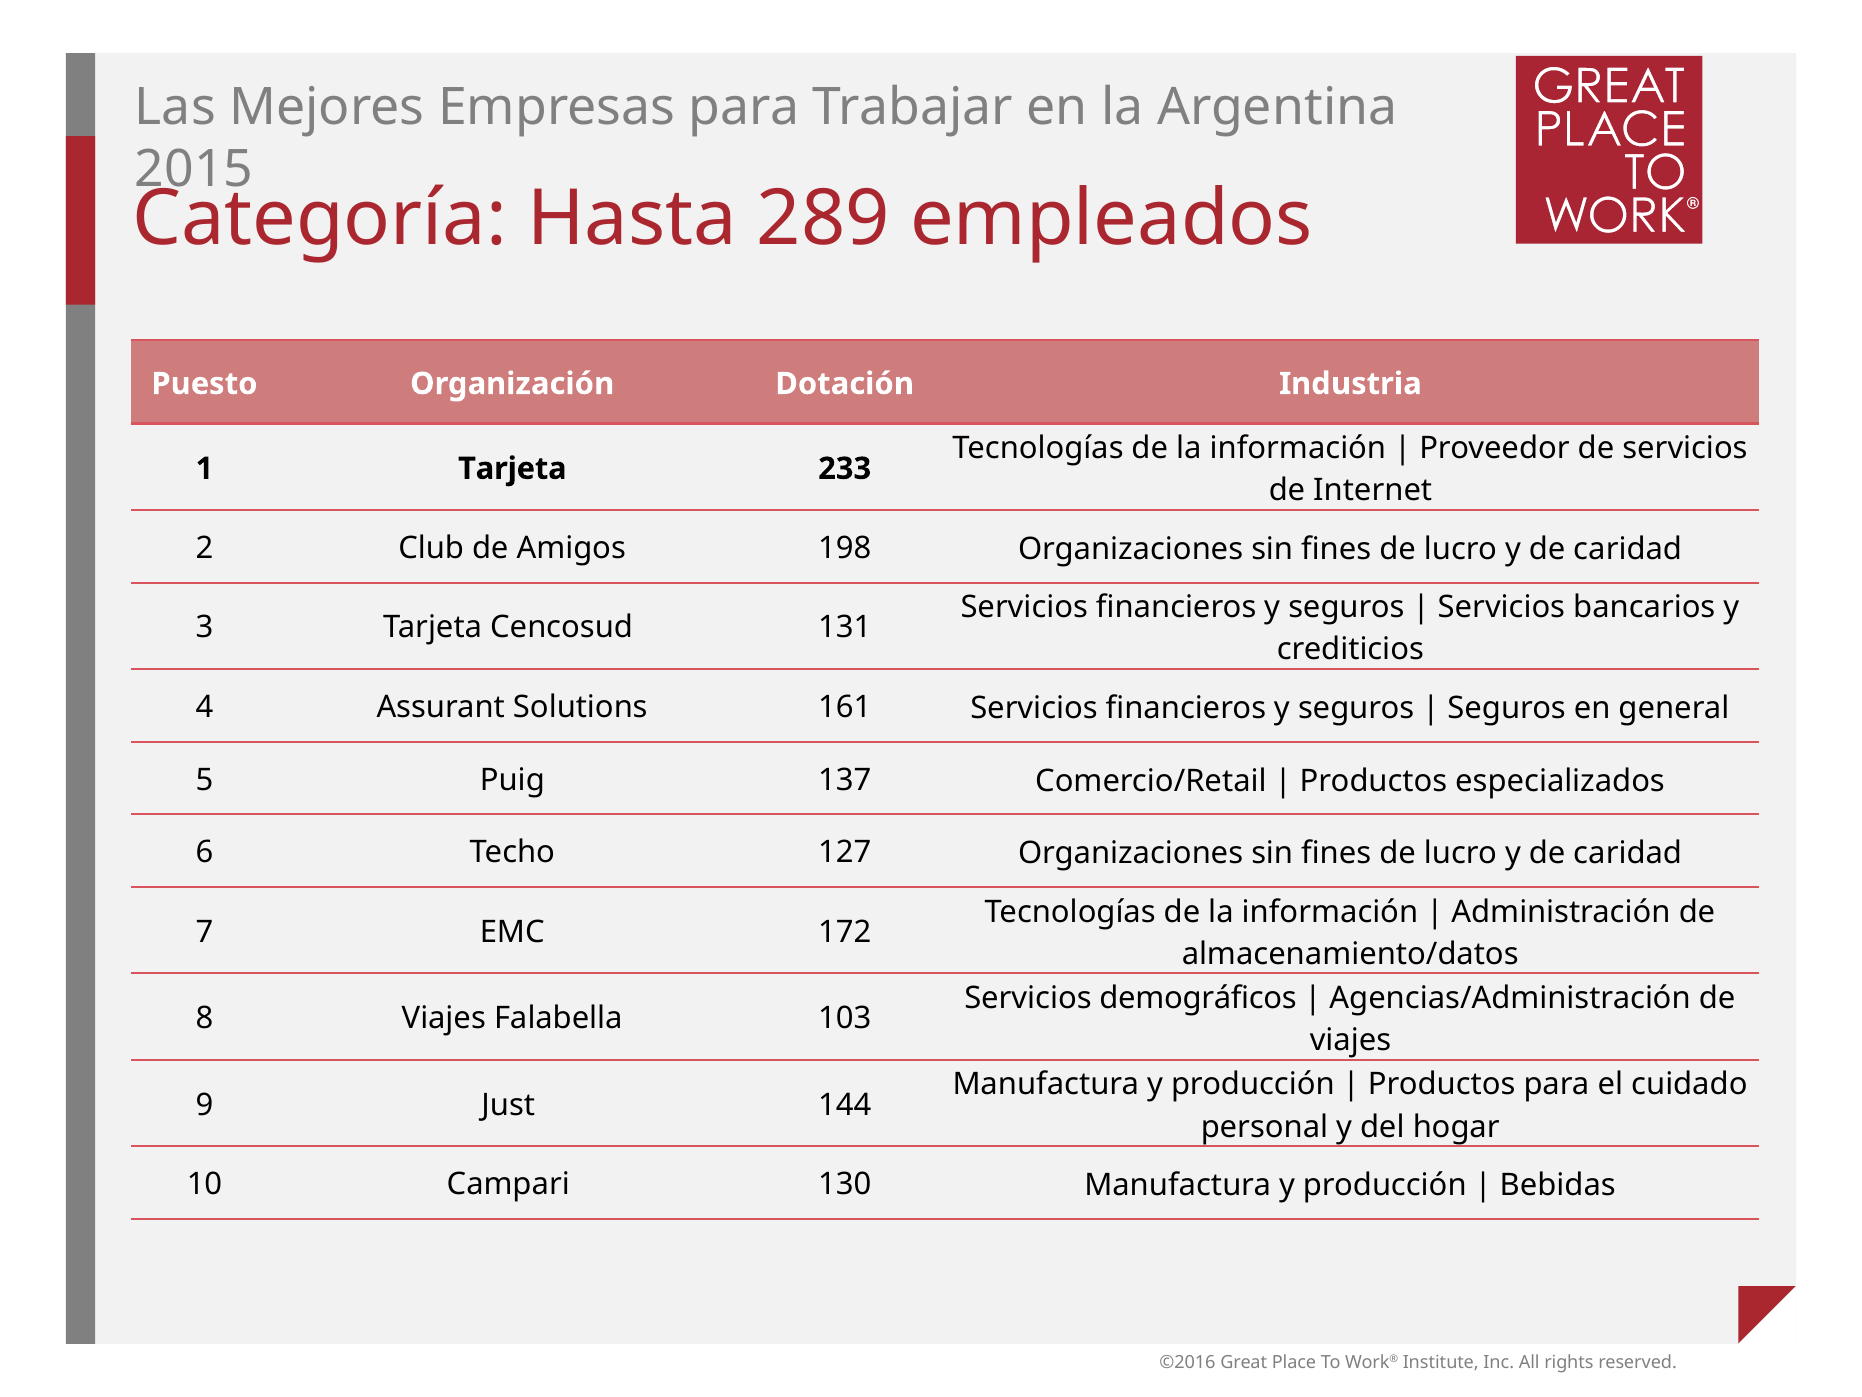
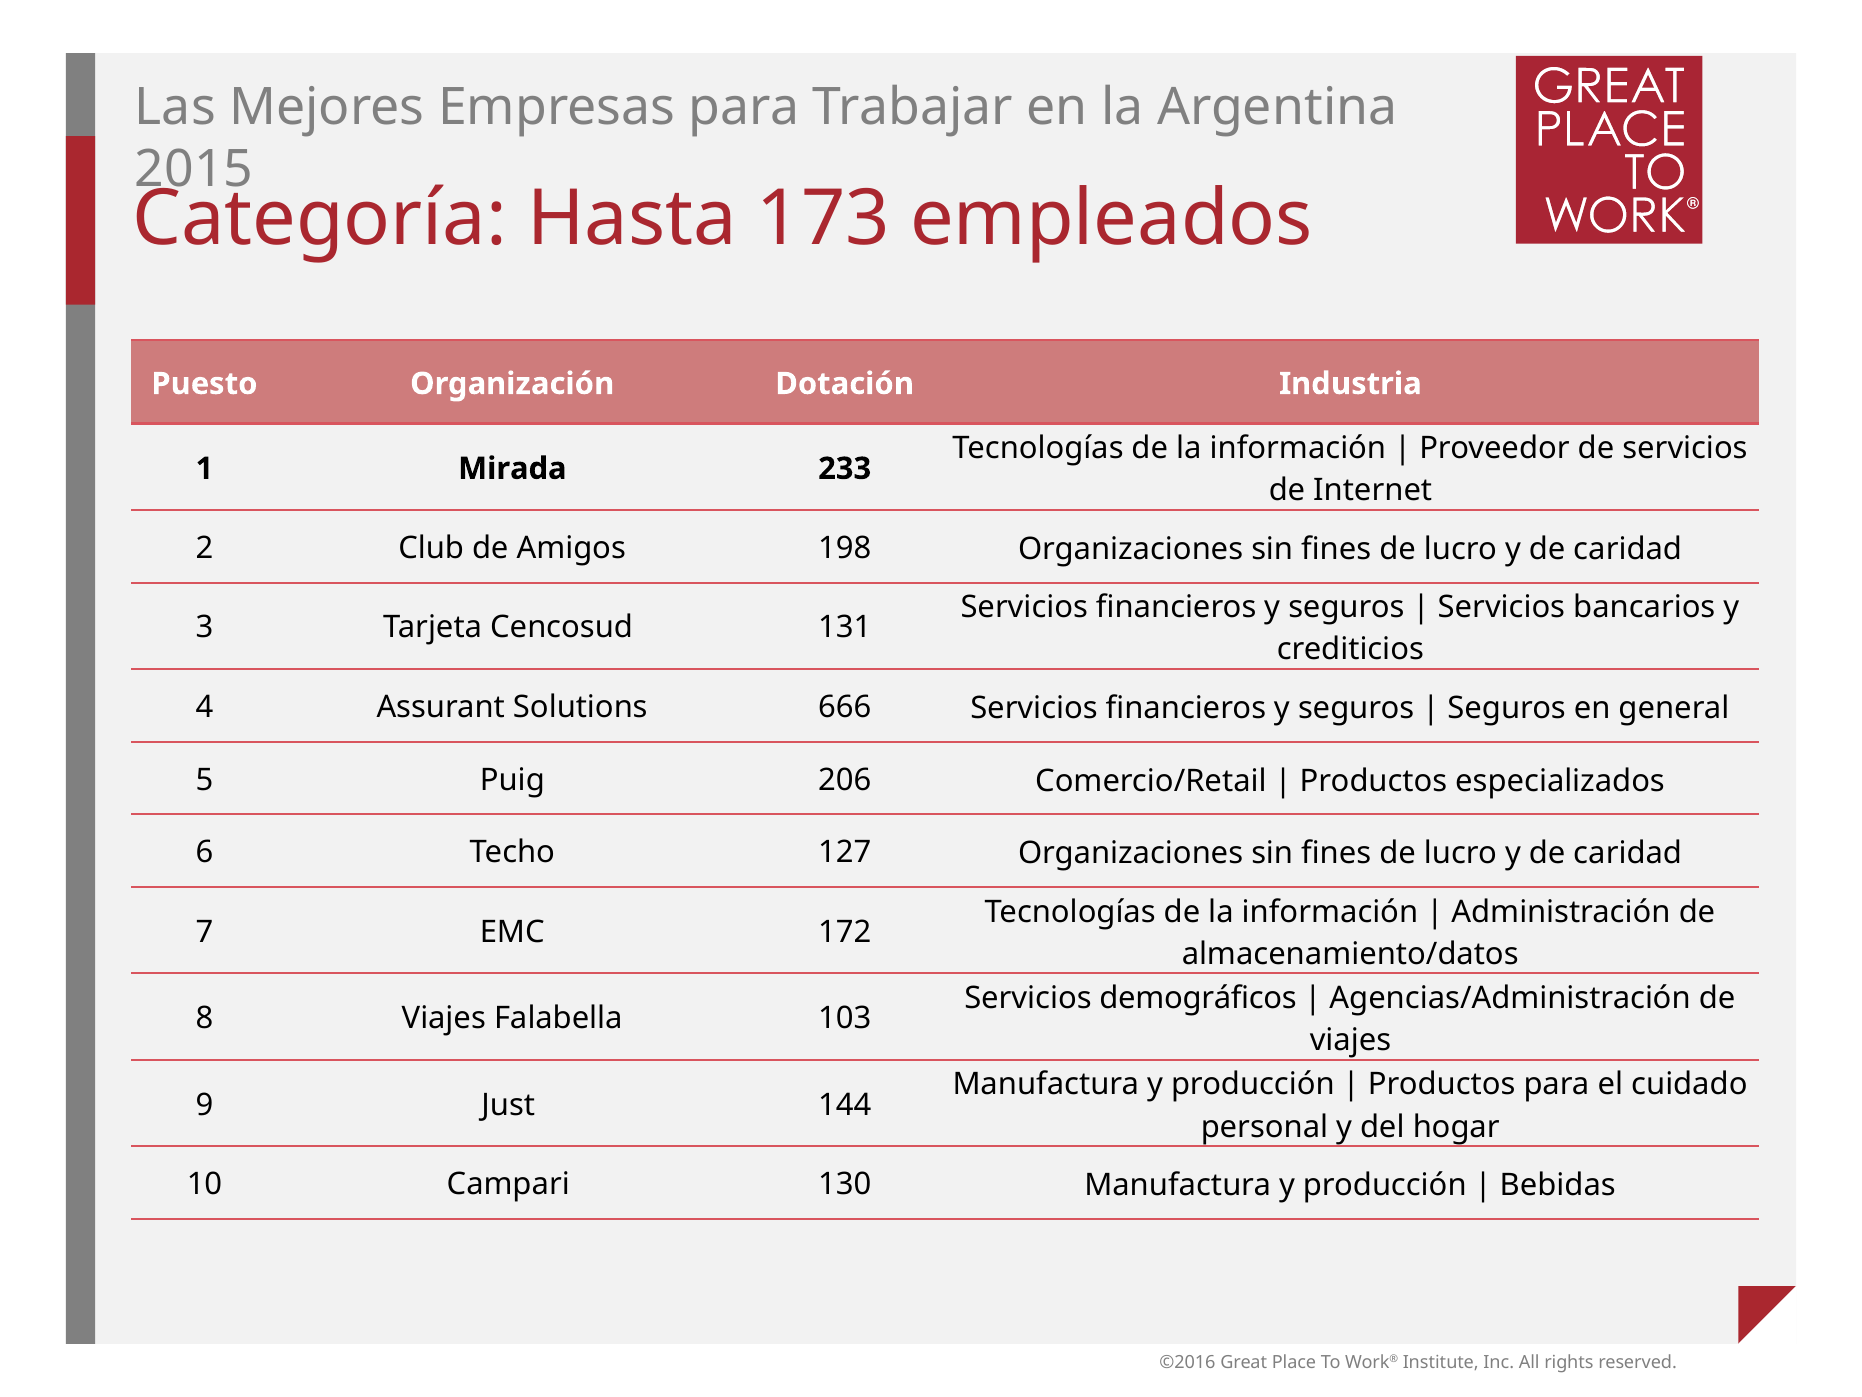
289: 289 -> 173
1 Tarjeta: Tarjeta -> Mirada
161: 161 -> 666
137: 137 -> 206
